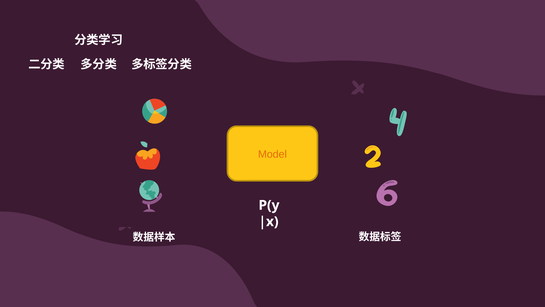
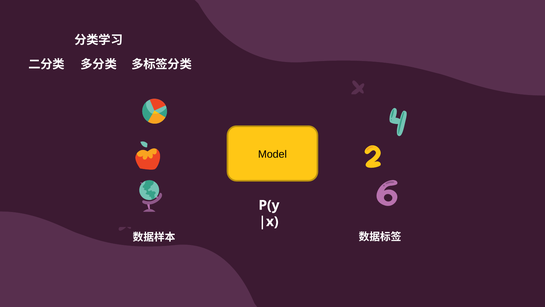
Model colour: orange -> black
